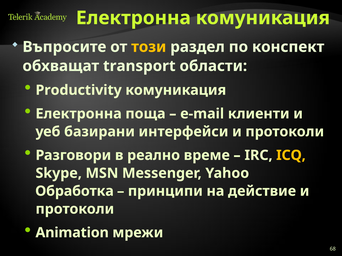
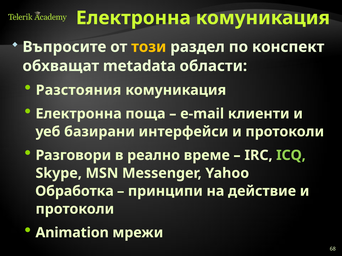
transport: transport -> metadata
Productivity: Productivity -> Разстояния
ICQ colour: yellow -> light green
